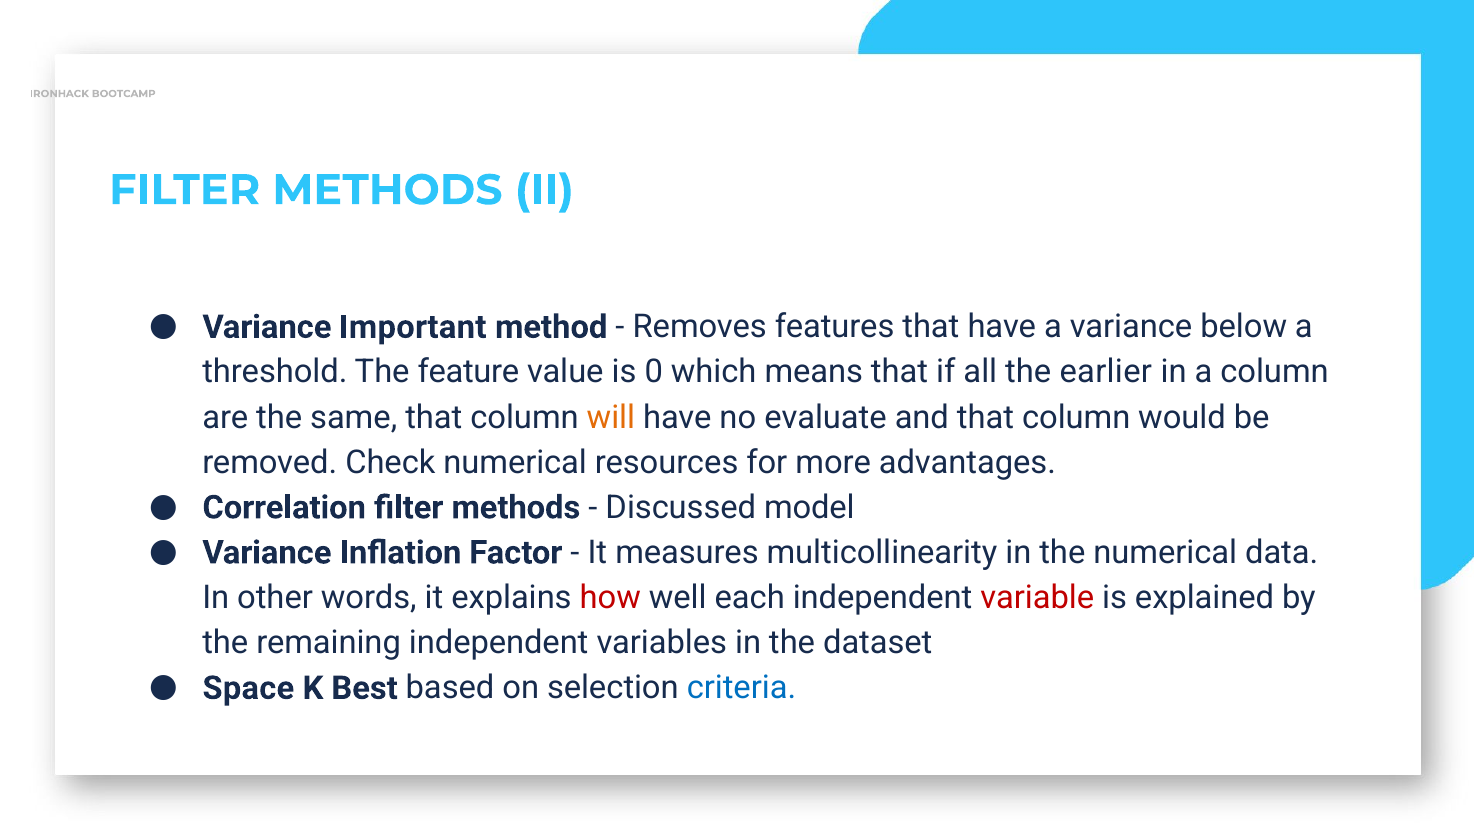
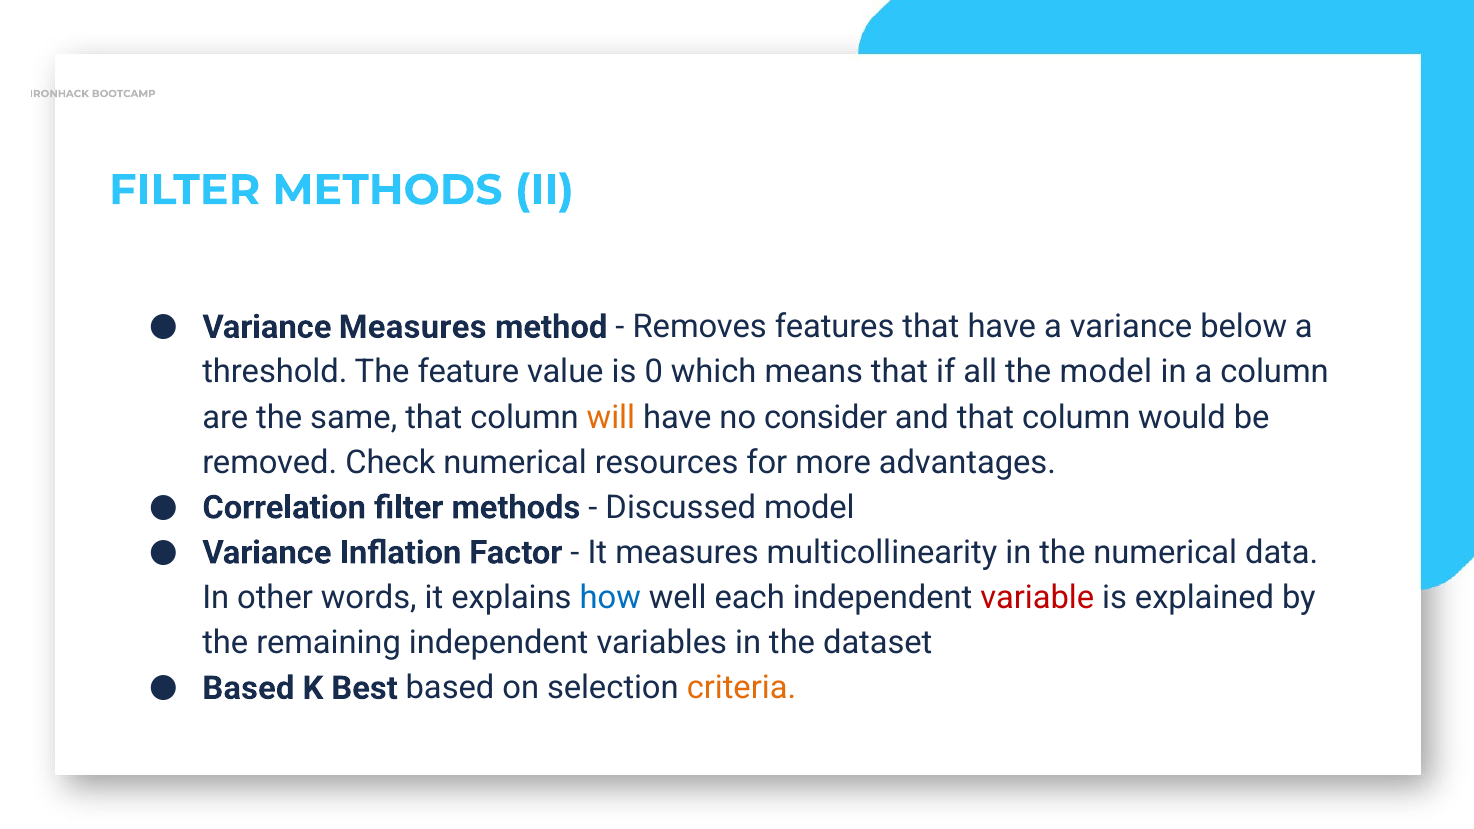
Variance Important: Important -> Measures
the earlier: earlier -> model
evaluate: evaluate -> consider
how colour: red -> blue
Space at (248, 688): Space -> Based
criteria colour: blue -> orange
